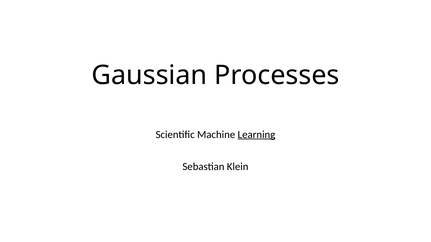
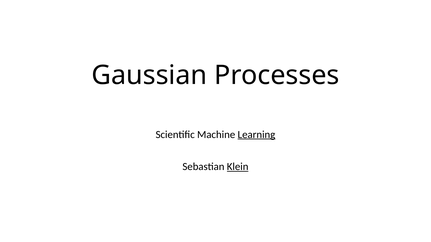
Klein underline: none -> present
